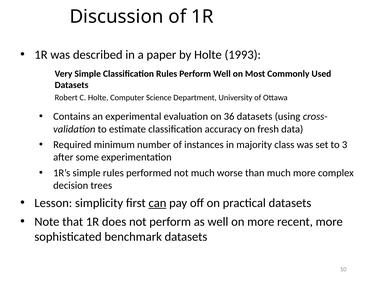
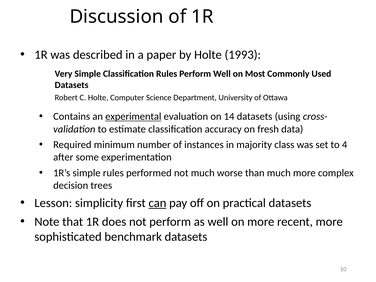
experimental underline: none -> present
36: 36 -> 14
3: 3 -> 4
